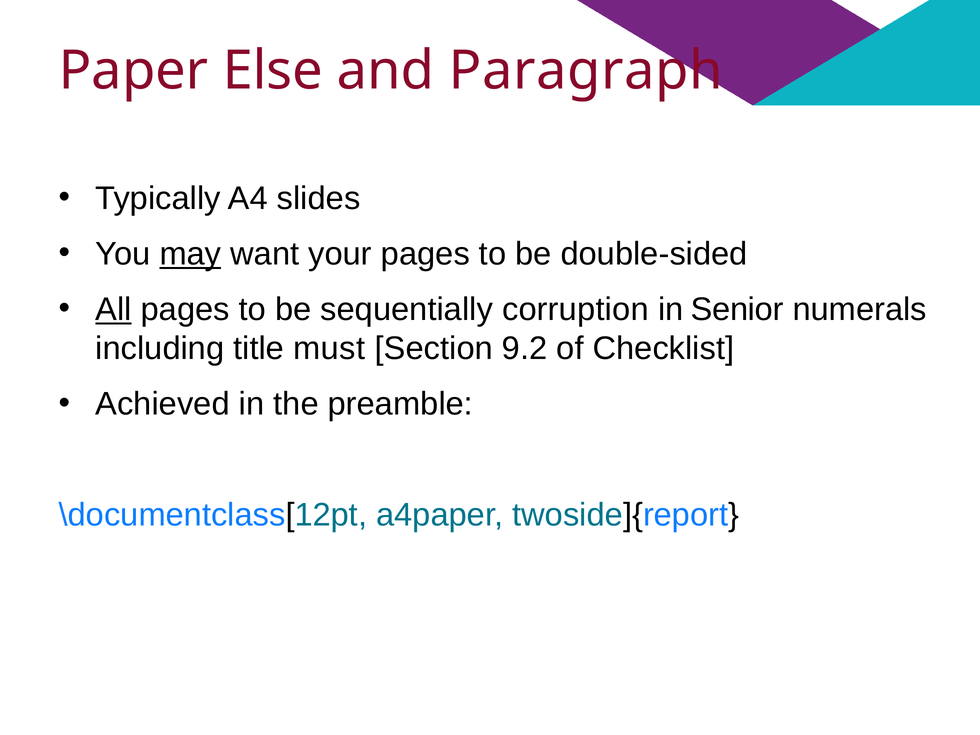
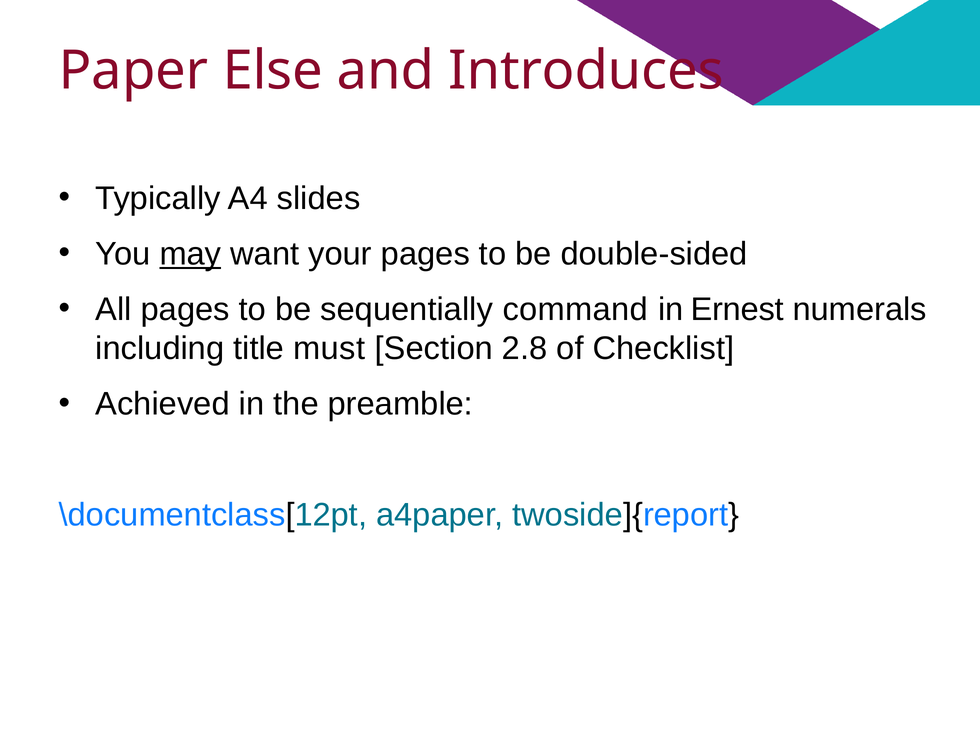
Paragraph: Paragraph -> Introduces
All underline: present -> none
corruption: corruption -> command
Senior: Senior -> Ernest
9.2: 9.2 -> 2.8
